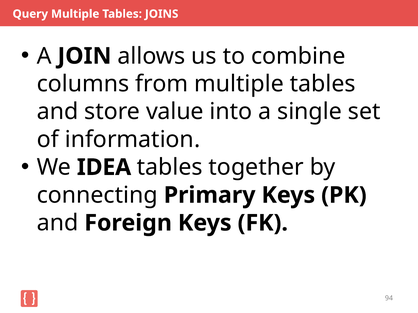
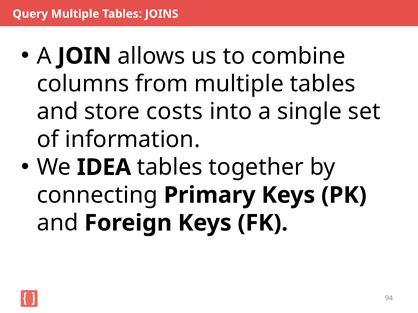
value: value -> costs
